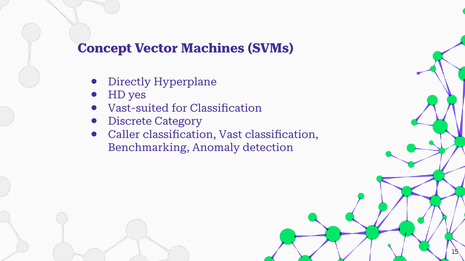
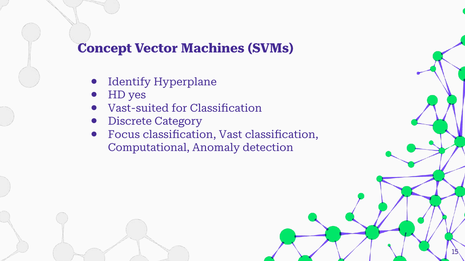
Directly: Directly -> Identify
Caller: Caller -> Focus
Benchmarking: Benchmarking -> Computational
